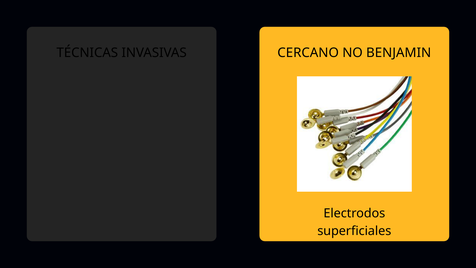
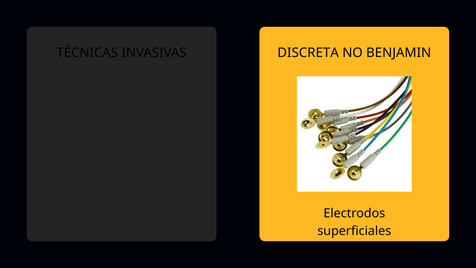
CERCANO: CERCANO -> DISCRETA
